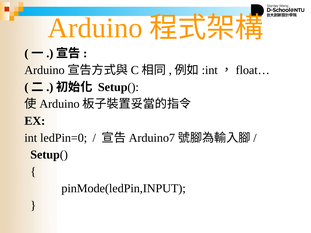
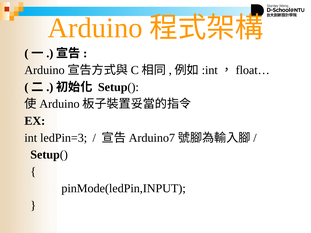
ledPin=0: ledPin=0 -> ledPin=3
